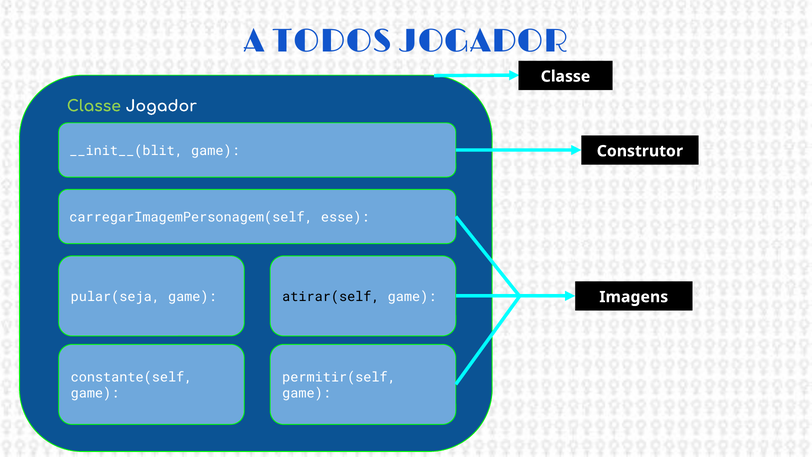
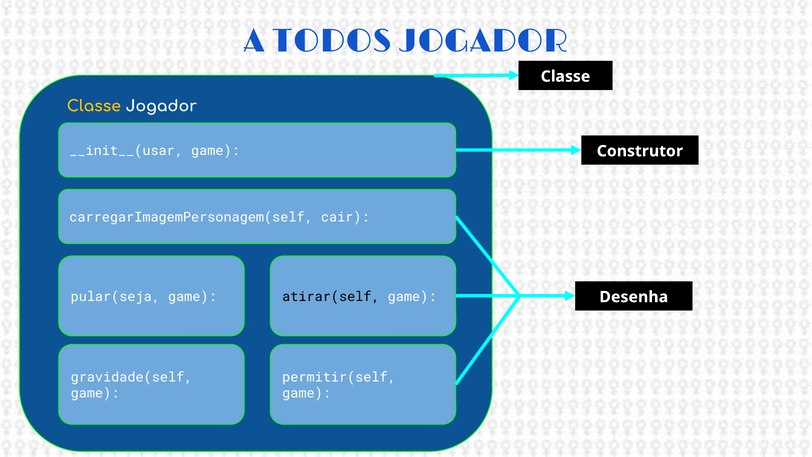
Classe at (94, 106) colour: light green -> yellow
__init__(blit: __init__(blit -> __init__(usar
esse: esse -> cair
Imagens: Imagens -> Desenha
constante(self: constante(self -> gravidade(self
